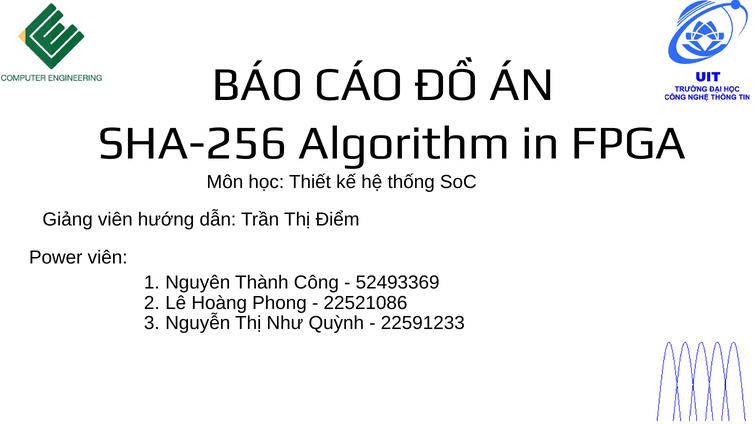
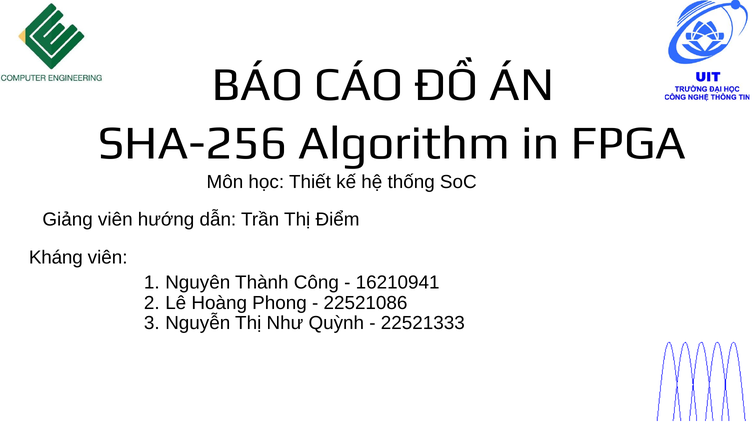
Power: Power -> Kháng
52493369: 52493369 -> 16210941
22591233: 22591233 -> 22521333
